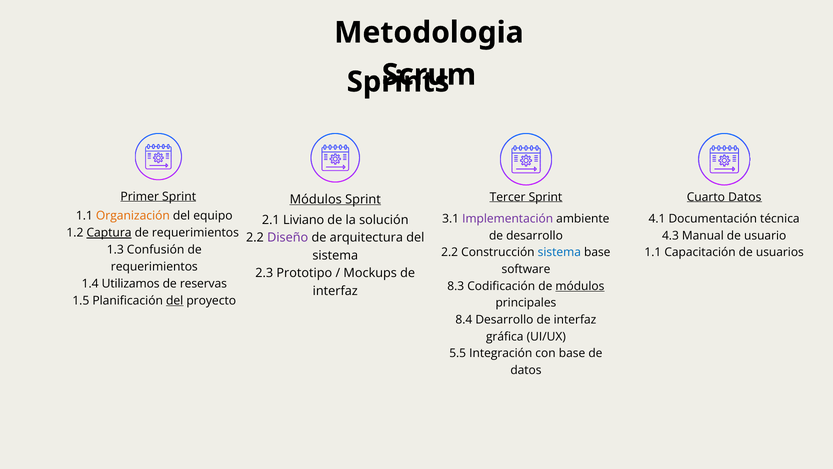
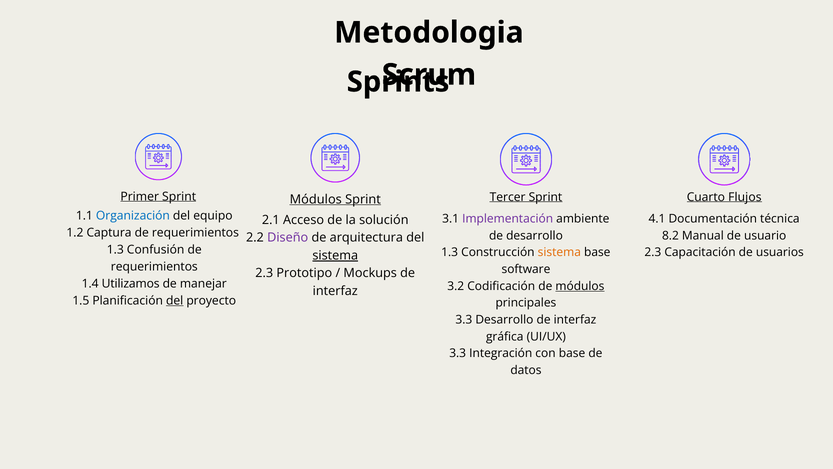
Cuarto Datos: Datos -> Flujos
Organización colour: orange -> blue
Liviano: Liviano -> Acceso
Captura underline: present -> none
4.3: 4.3 -> 8.2
2.2 at (450, 252): 2.2 -> 1.3
sistema at (559, 252) colour: blue -> orange
1.1 at (653, 252): 1.1 -> 2.3
sistema at (335, 255) underline: none -> present
reservas: reservas -> manejar
8.3: 8.3 -> 3.2
8.4 at (464, 319): 8.4 -> 3.3
5.5 at (458, 353): 5.5 -> 3.3
